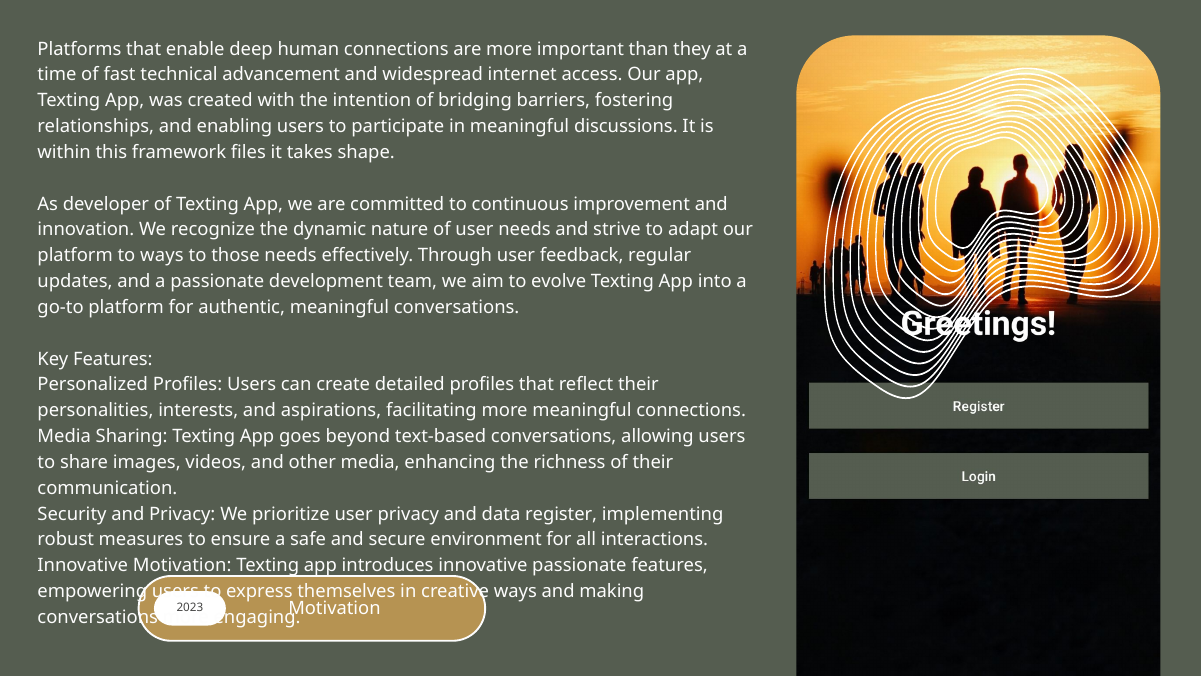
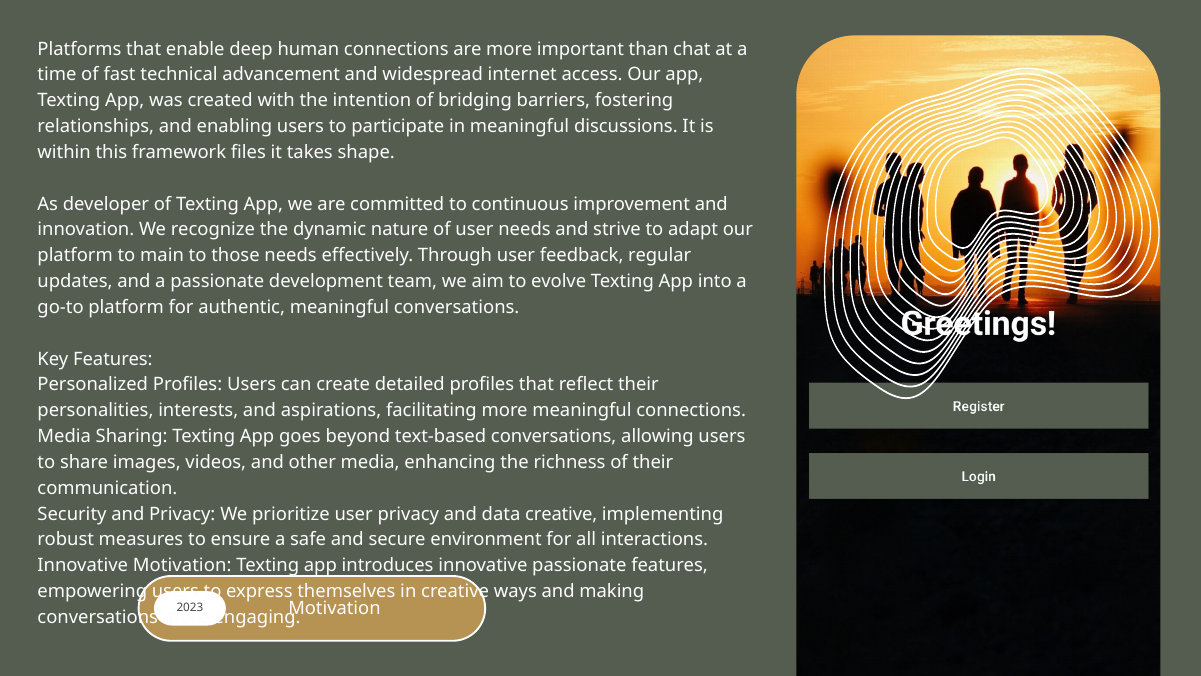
they: they -> chat
to ways: ways -> main
data register: register -> creative
